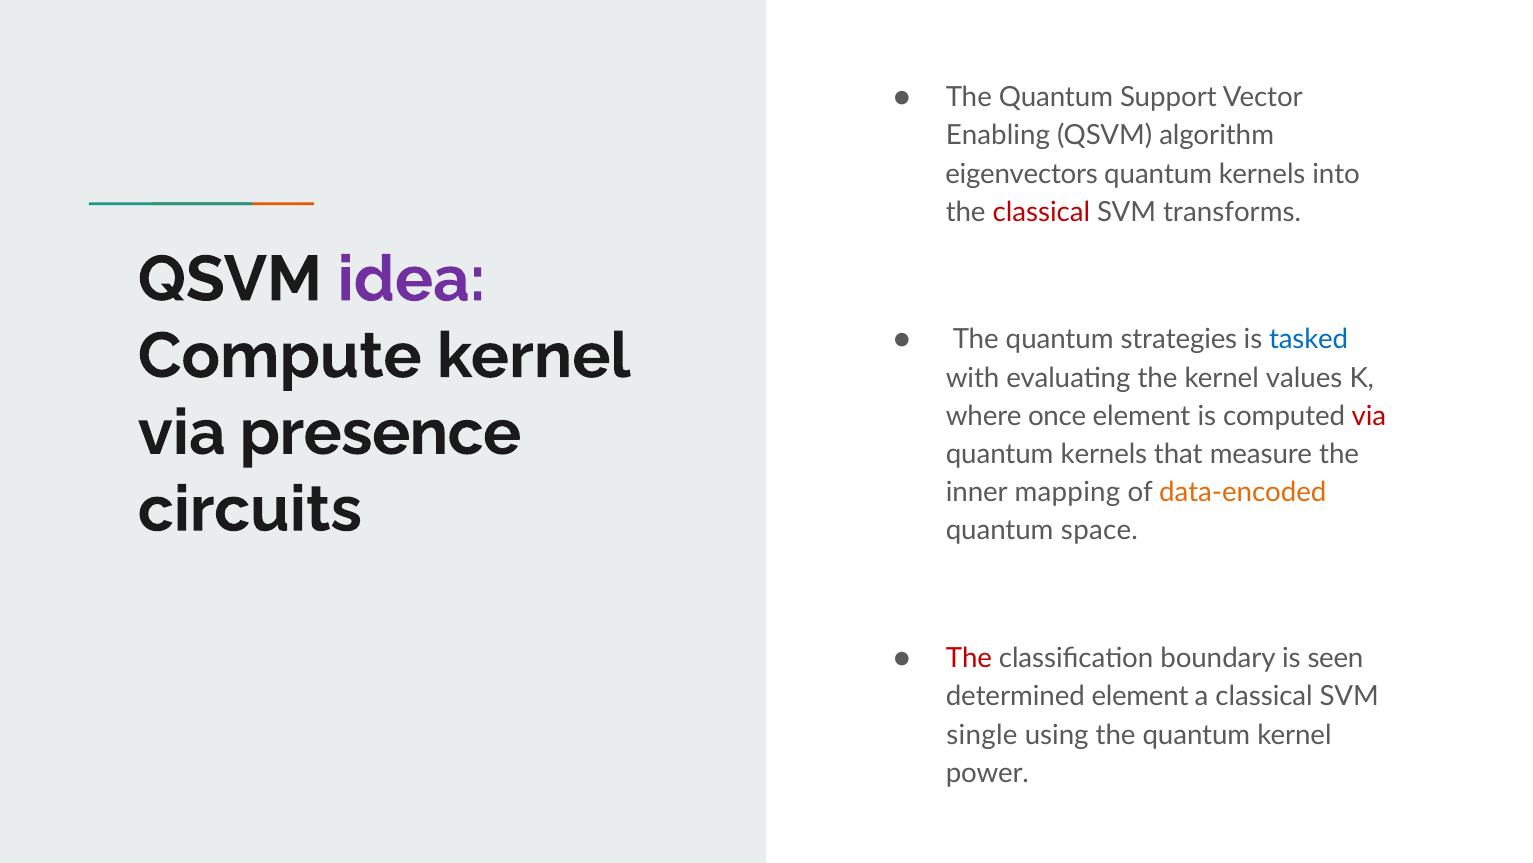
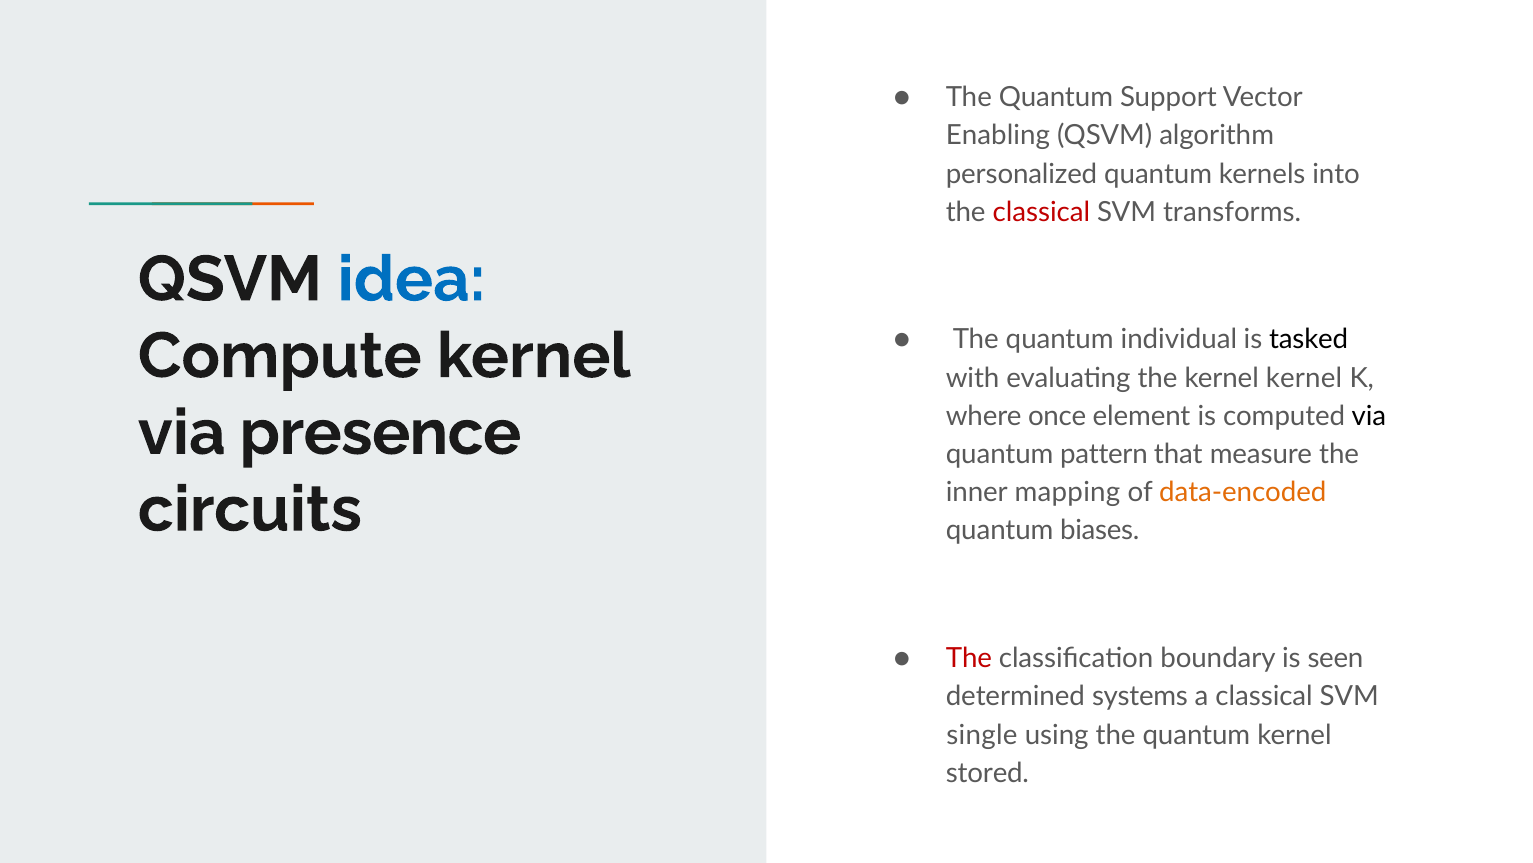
eigenvectors: eigenvectors -> personalized
idea colour: purple -> blue
strategies: strategies -> individual
tasked colour: blue -> black
kernel values: values -> kernel
via at (1369, 416) colour: red -> black
kernels at (1104, 454): kernels -> pattern
space: space -> biases
determined element: element -> systems
power: power -> stored
